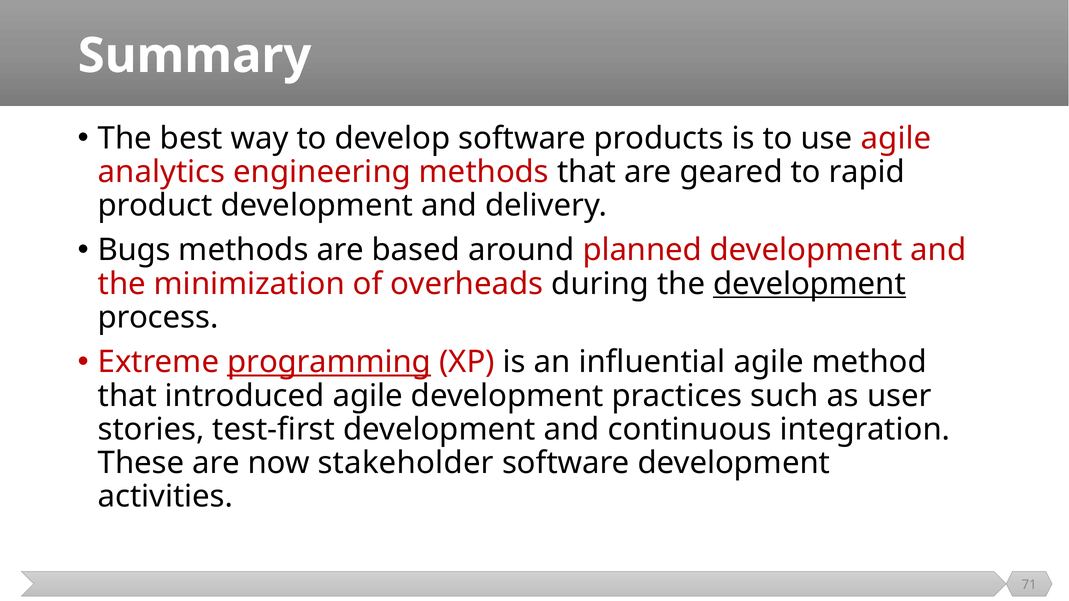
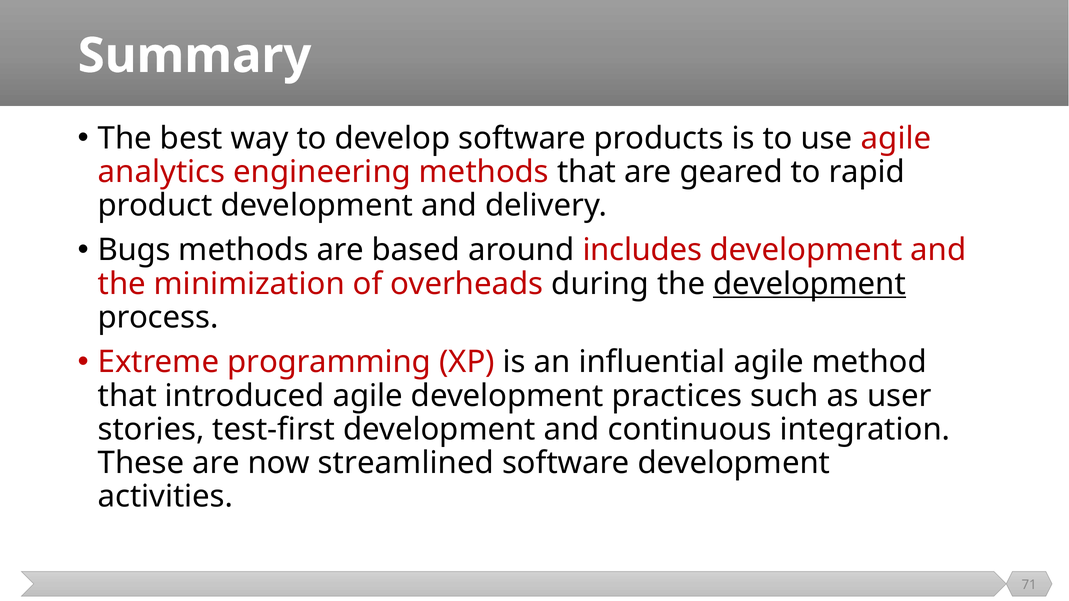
planned: planned -> includes
programming underline: present -> none
stakeholder: stakeholder -> streamlined
